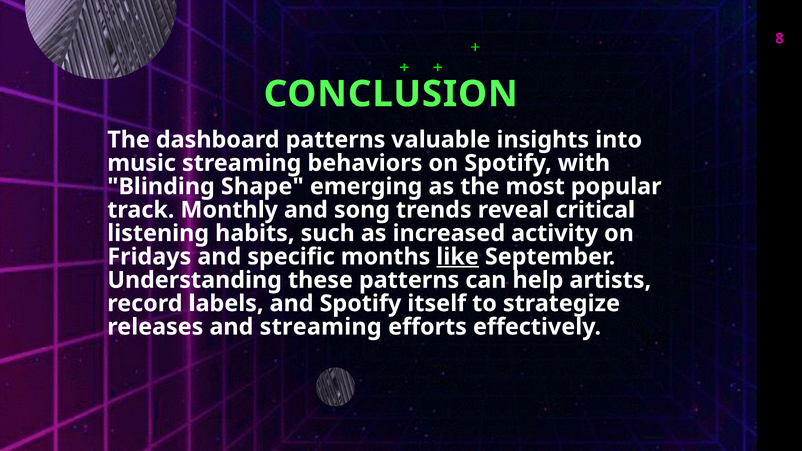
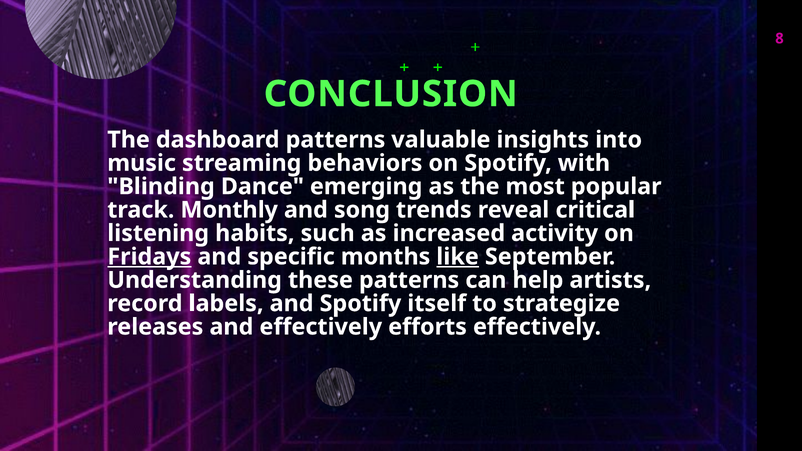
Shape: Shape -> Dance
Fridays underline: none -> present
and streaming: streaming -> effectively
